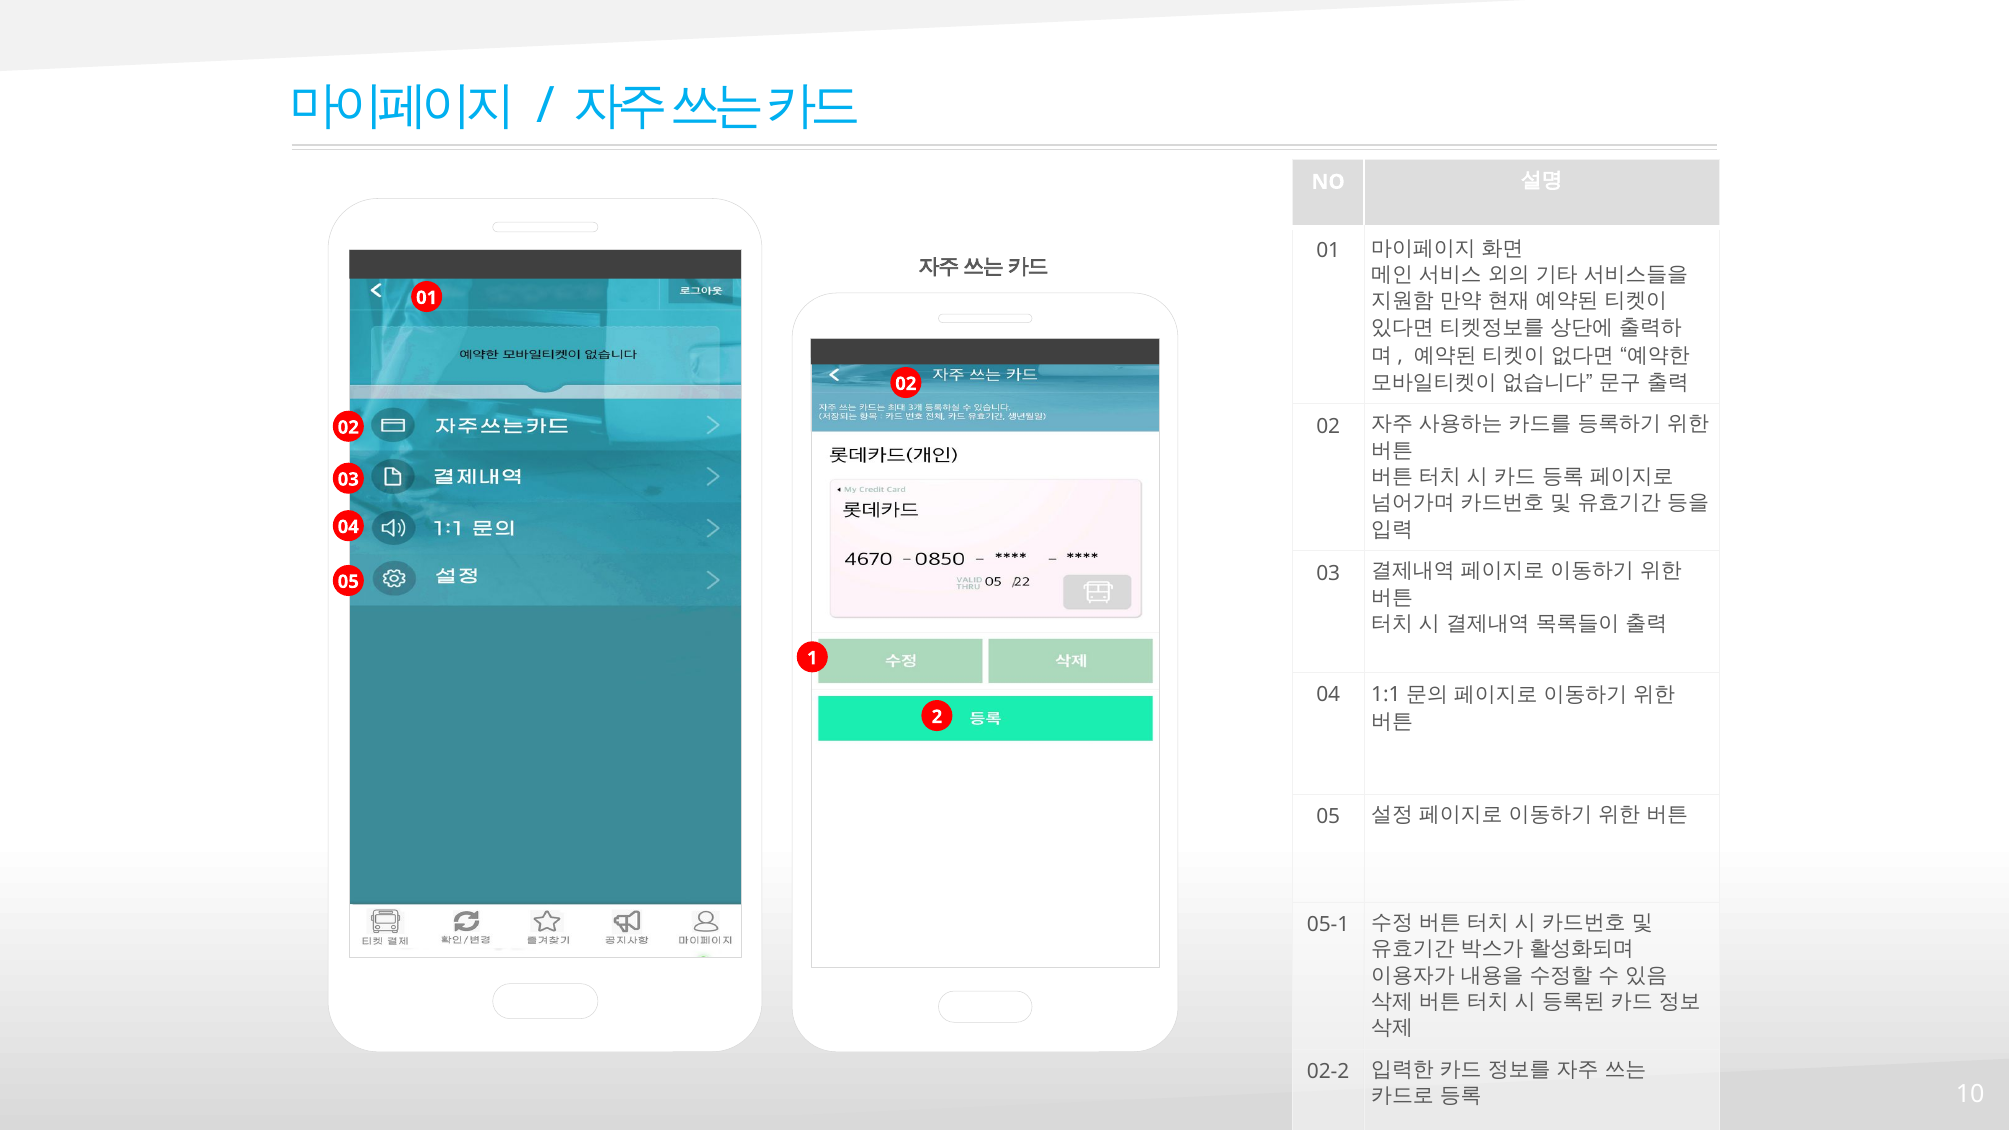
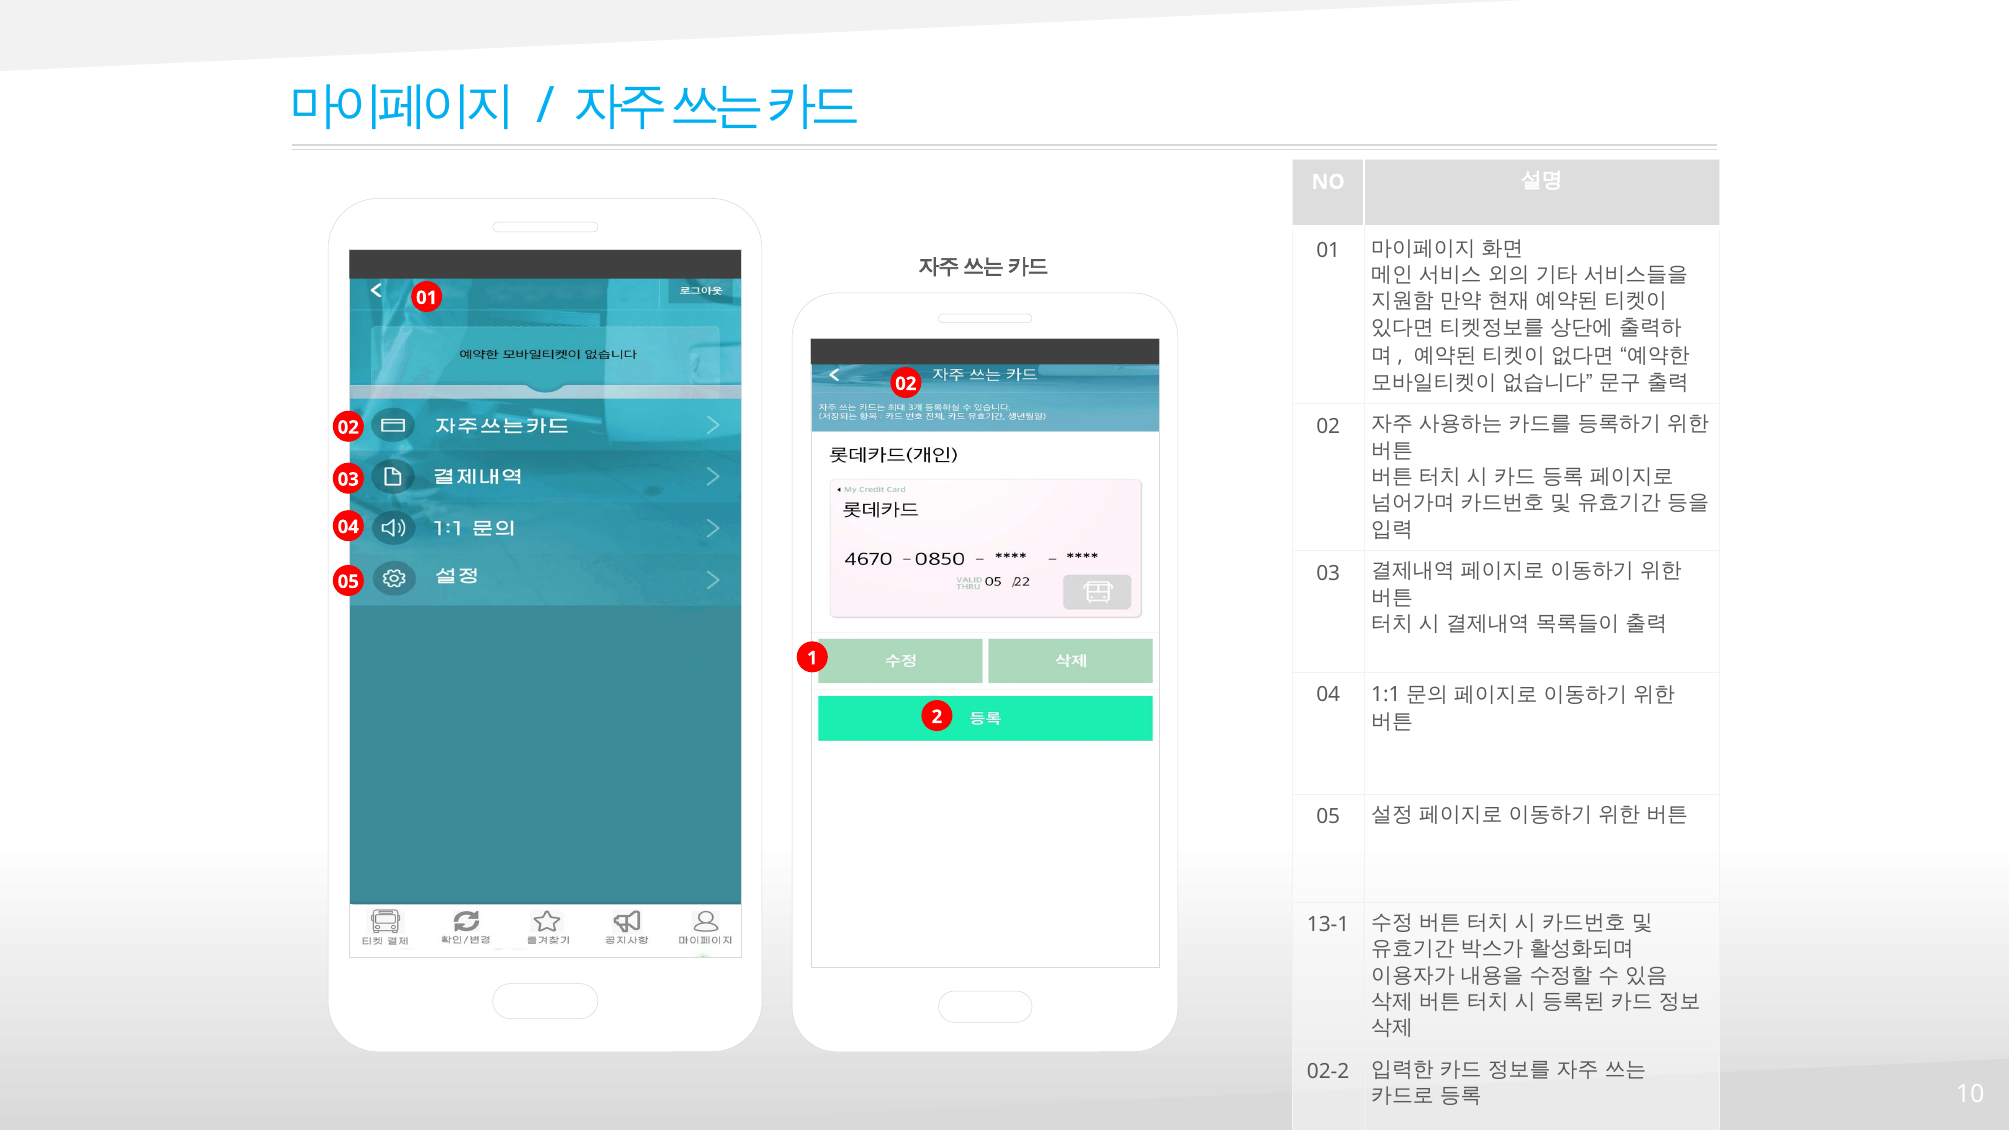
05-1: 05-1 -> 13-1
